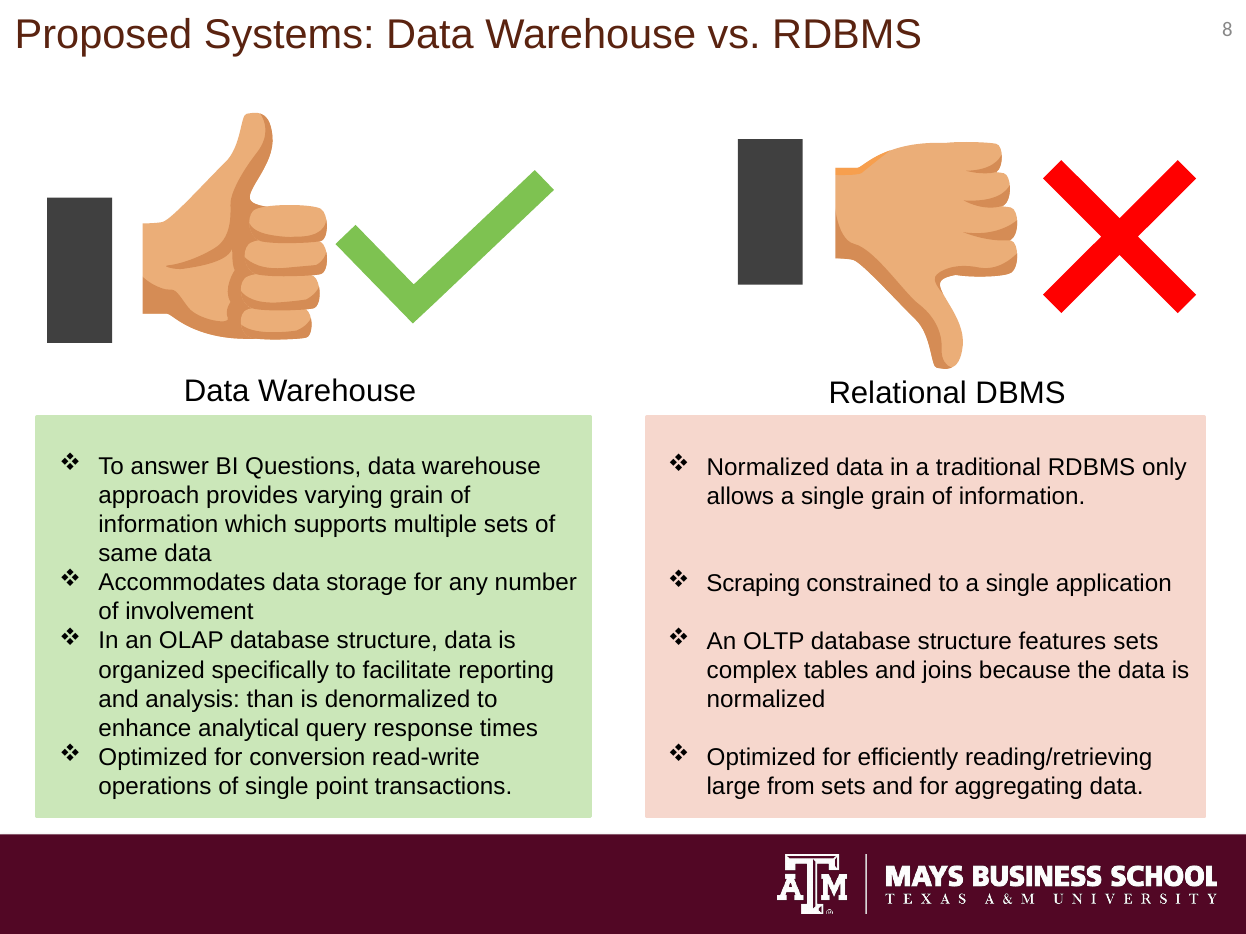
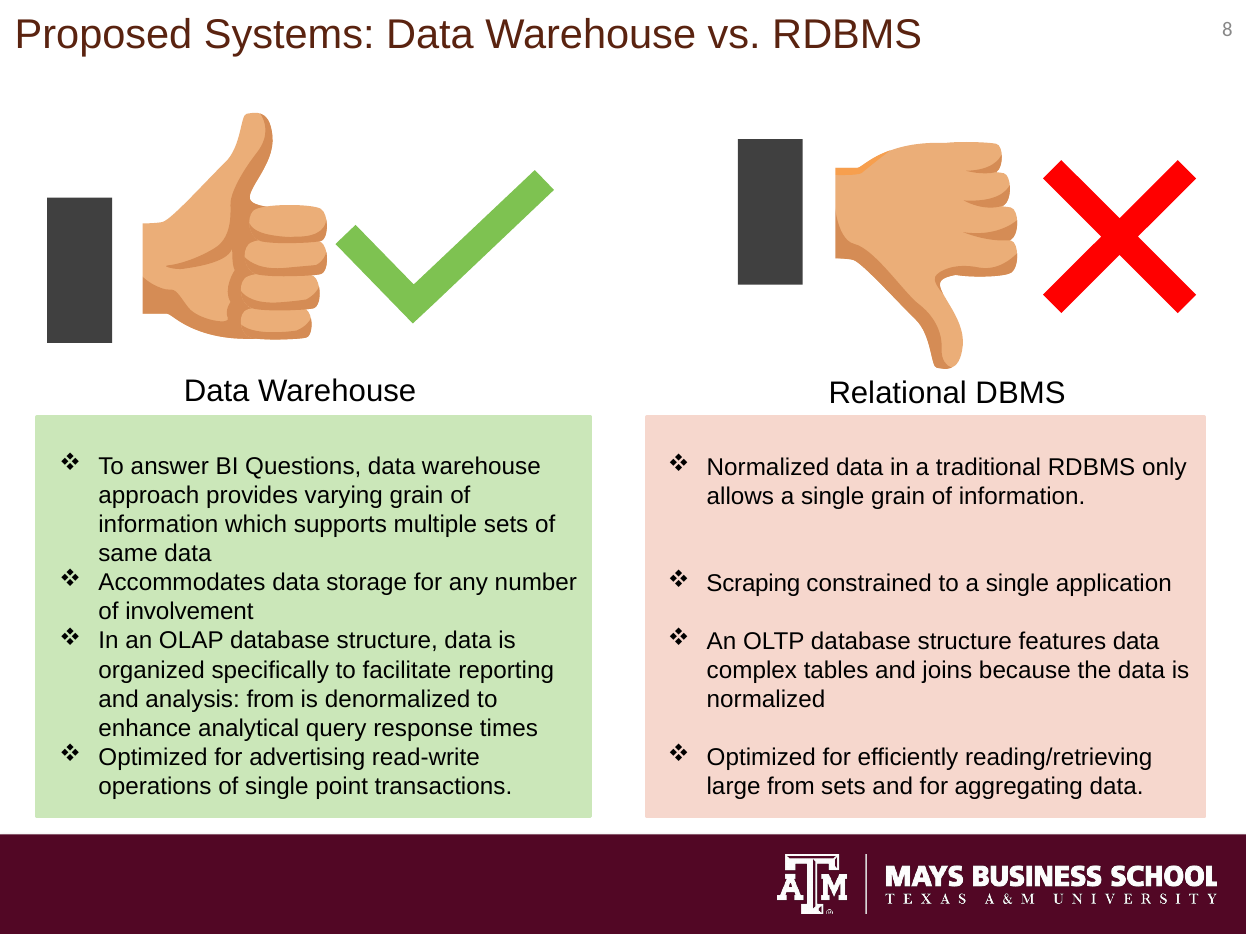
features sets: sets -> data
analysis than: than -> from
conversion: conversion -> advertising
